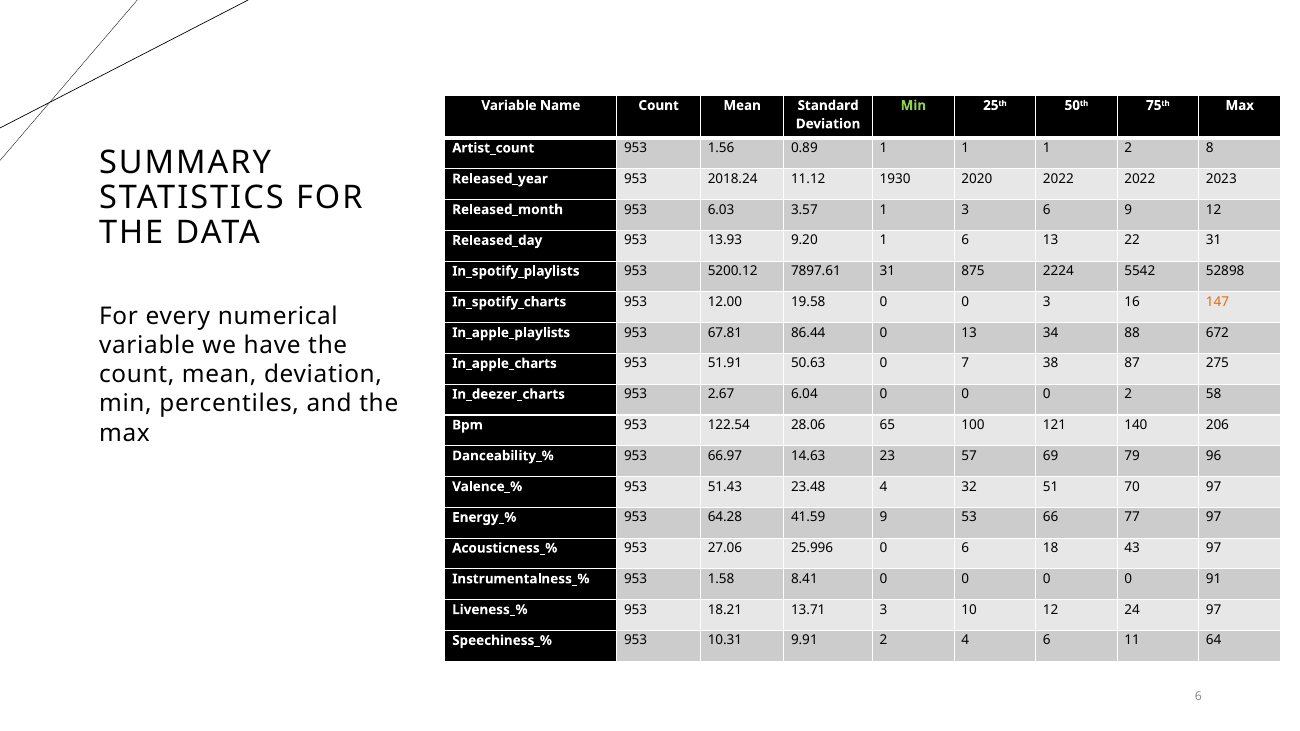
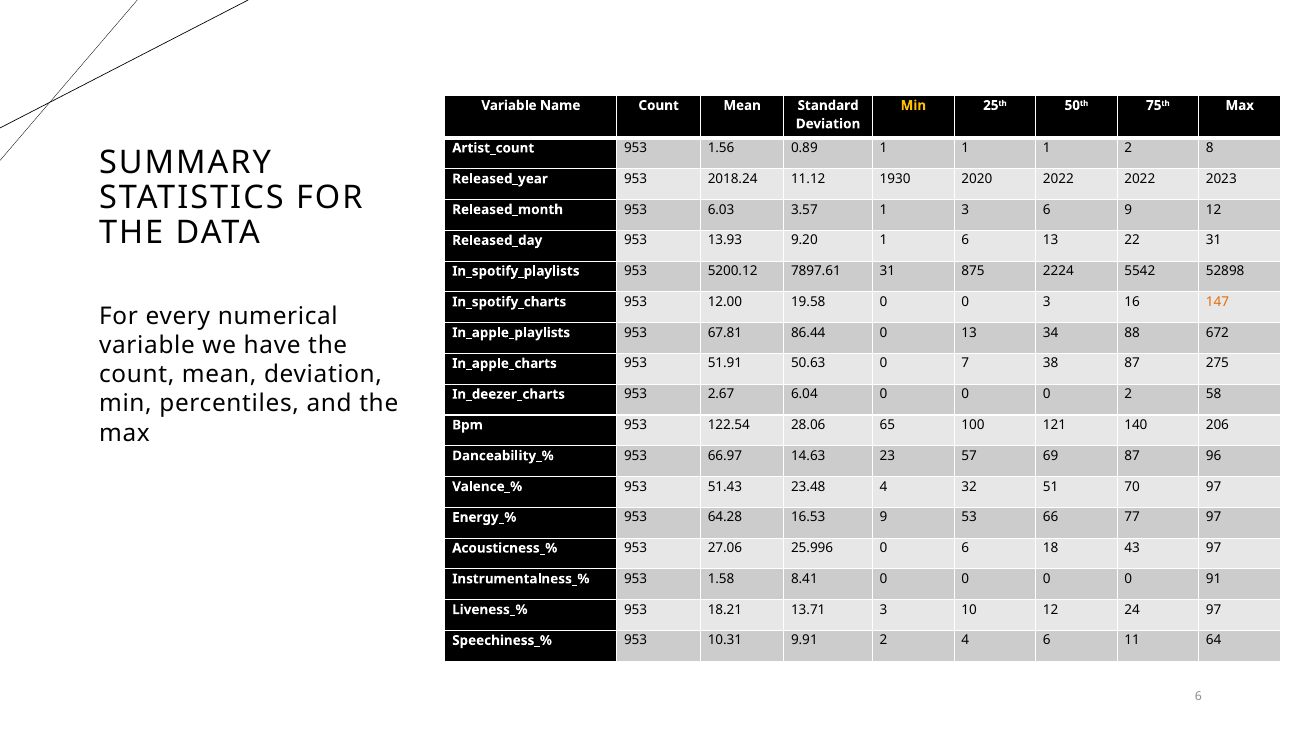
Min at (913, 105) colour: light green -> yellow
69 79: 79 -> 87
41.59: 41.59 -> 16.53
